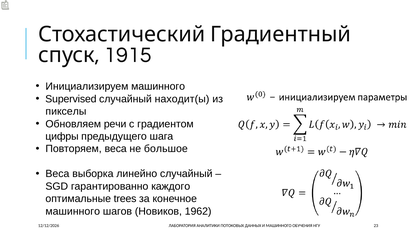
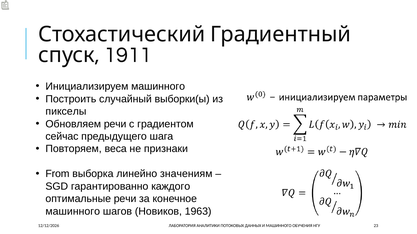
1915: 1915 -> 1911
Supervised: Supervised -> Построить
находит(ы: находит(ы -> выборки(ы
цифры: цифры -> сейчас
большое: большое -> признаки
Веса at (57, 174): Веса -> From
линейно случайный: случайный -> значениям
оптимальные trees: trees -> речи
1962: 1962 -> 1963
